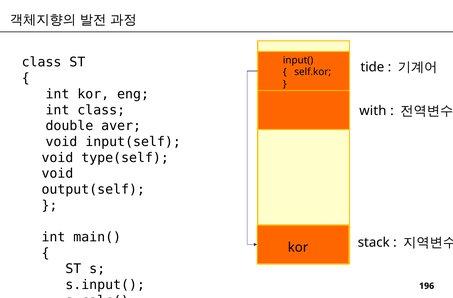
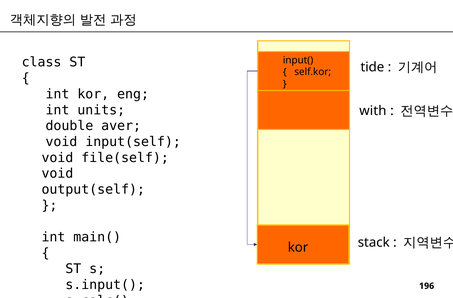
int class: class -> units
type(self: type(self -> file(self
